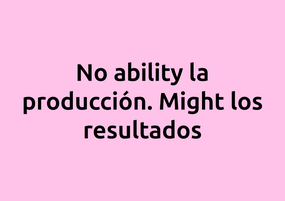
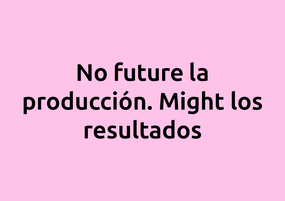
ability: ability -> future
